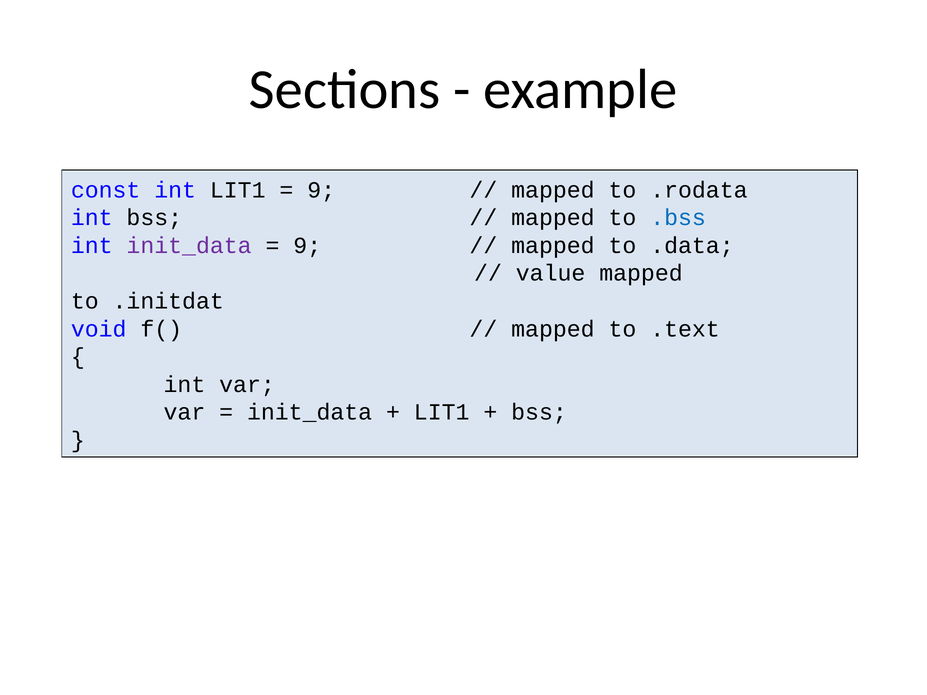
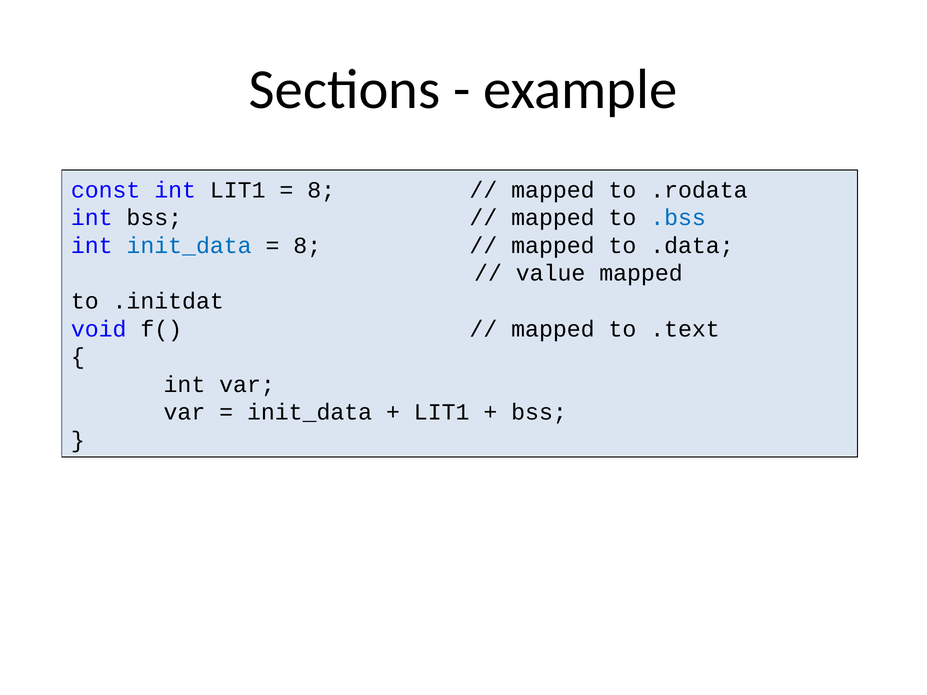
9 at (321, 190): 9 -> 8
init_data at (189, 246) colour: purple -> blue
9 at (307, 246): 9 -> 8
